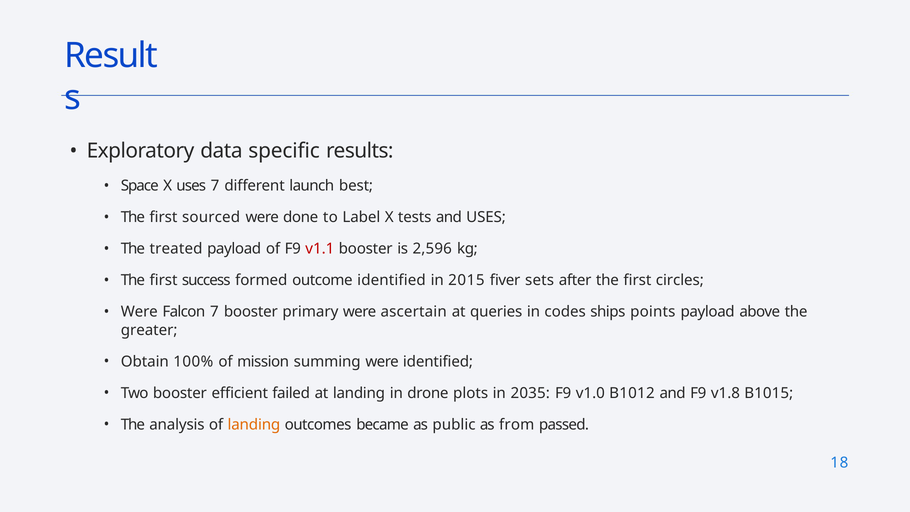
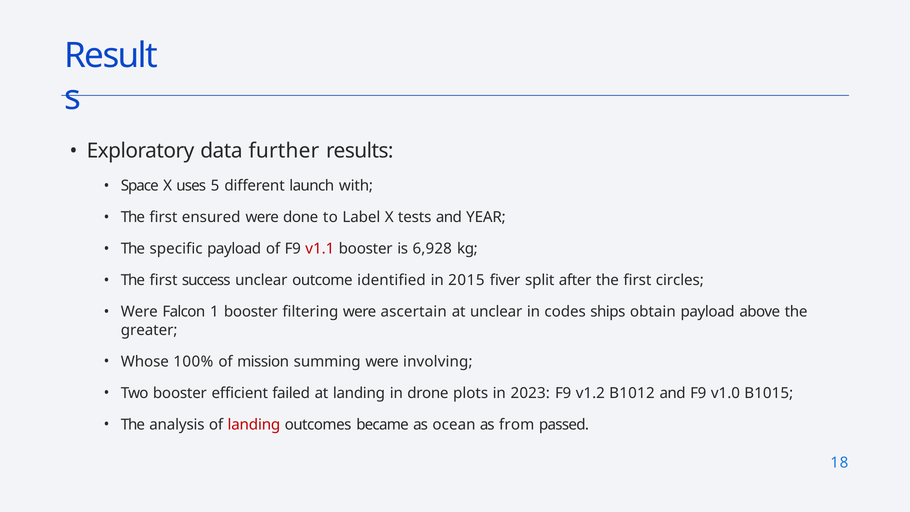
specific: specific -> further
uses 7: 7 -> 5
best: best -> with
sourced: sourced -> ensured
and USES: USES -> YEAR
treated: treated -> specific
2,596: 2,596 -> 6,928
success formed: formed -> unclear
sets: sets -> split
Falcon 7: 7 -> 1
primary: primary -> filtering
at queries: queries -> unclear
points: points -> obtain
Obtain: Obtain -> Whose
were identified: identified -> involving
2035: 2035 -> 2023
v1.0: v1.0 -> v1.2
v1.8: v1.8 -> v1.0
landing at (254, 424) colour: orange -> red
public: public -> ocean
